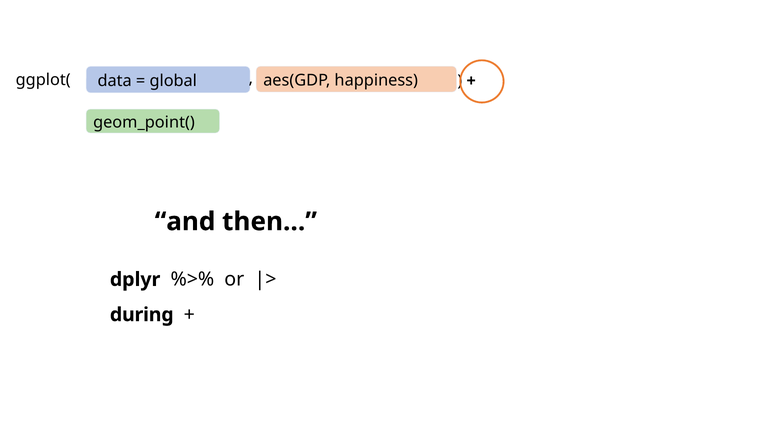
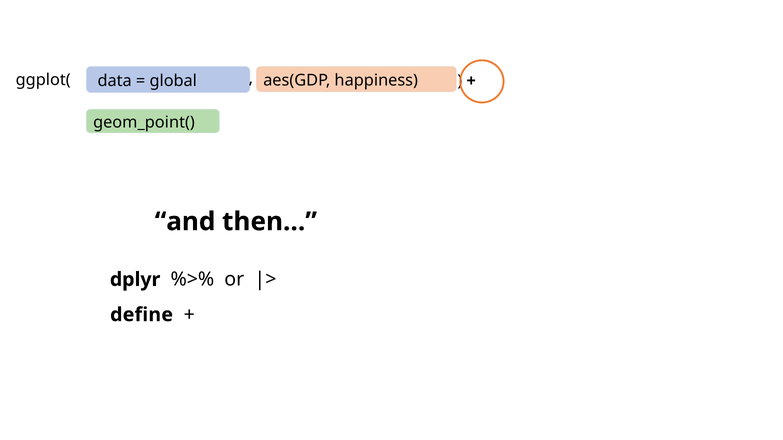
during: during -> define
